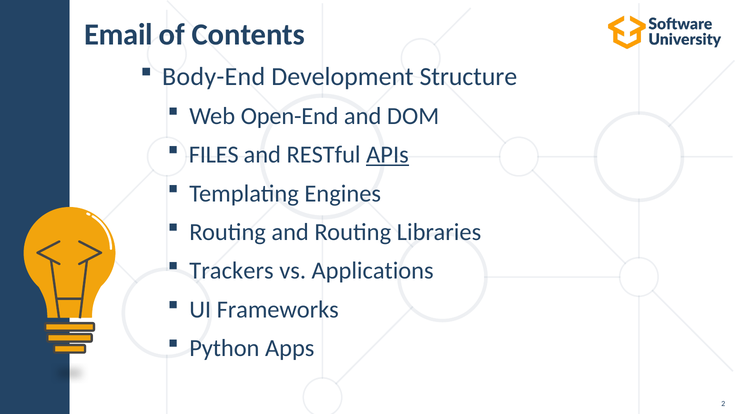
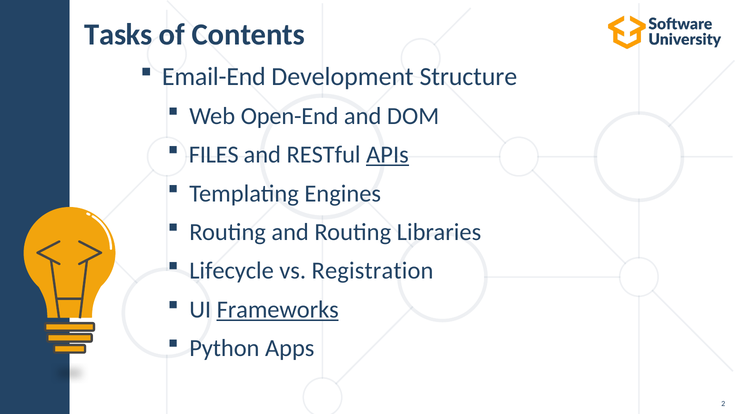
Email: Email -> Tasks
Body-End: Body-End -> Email-End
Trackers: Trackers -> Lifecycle
Applications: Applications -> Registration
Frameworks underline: none -> present
